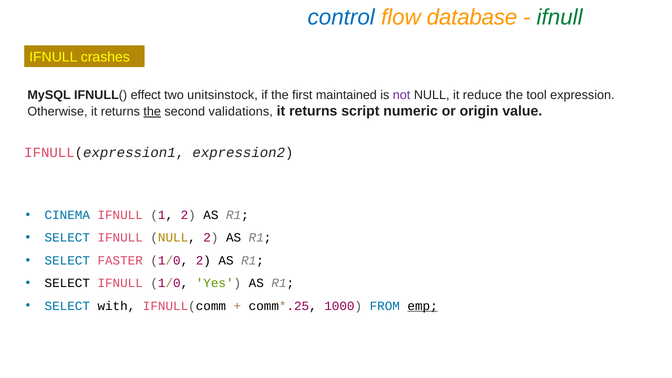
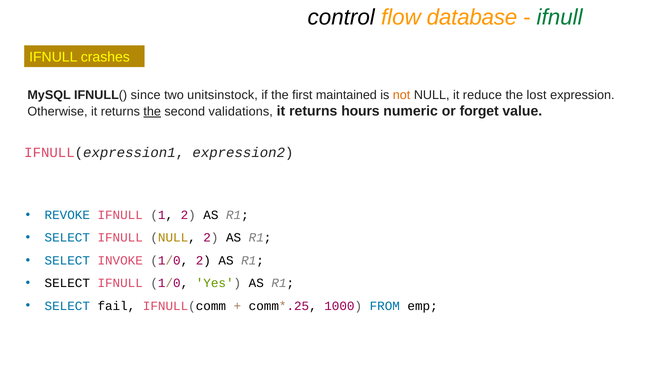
control colour: blue -> black
effect: effect -> since
not colour: purple -> orange
tool: tool -> lost
script: script -> hours
origin: origin -> forget
CINEMA: CINEMA -> REVOKE
FASTER: FASTER -> INVOKE
with: with -> fail
emp underline: present -> none
